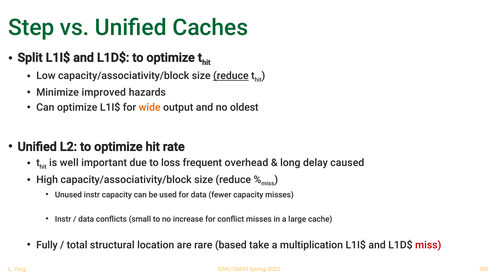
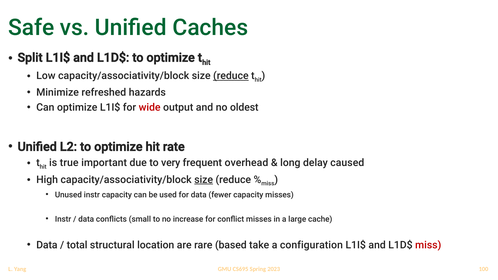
Step: Step -> Safe
improved: improved -> refreshed
wide colour: orange -> red
well: well -> true
loss: loss -> very
size at (204, 180) underline: none -> present
Fully at (47, 245): Fully -> Data
multiplication: multiplication -> configuration
